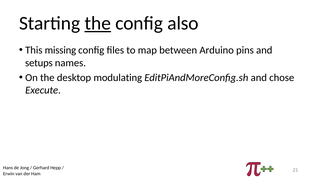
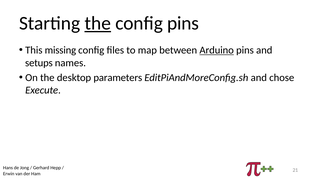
config also: also -> pins
Arduino underline: none -> present
modulating: modulating -> parameters
